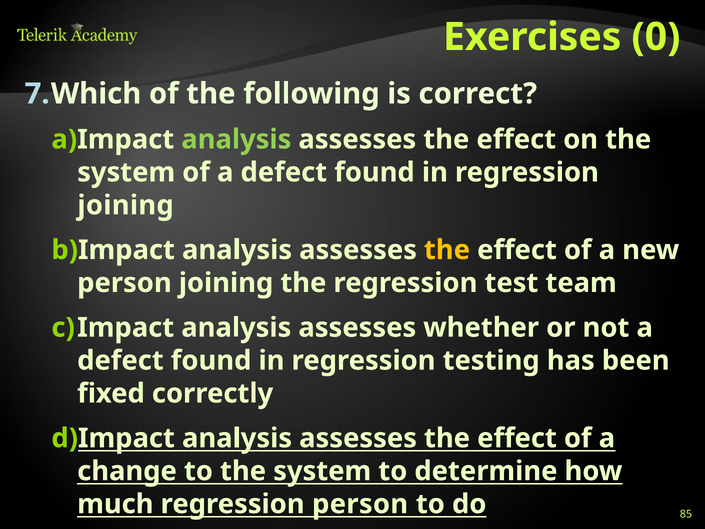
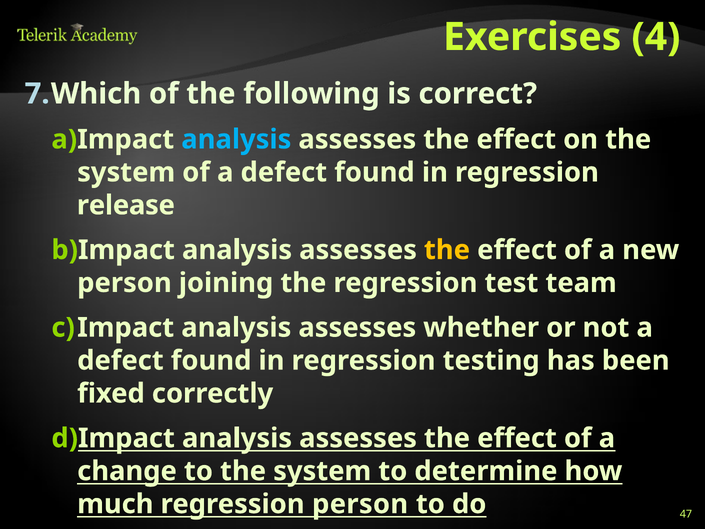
0: 0 -> 4
analysis at (236, 139) colour: light green -> light blue
joining at (126, 205): joining -> release
85: 85 -> 47
